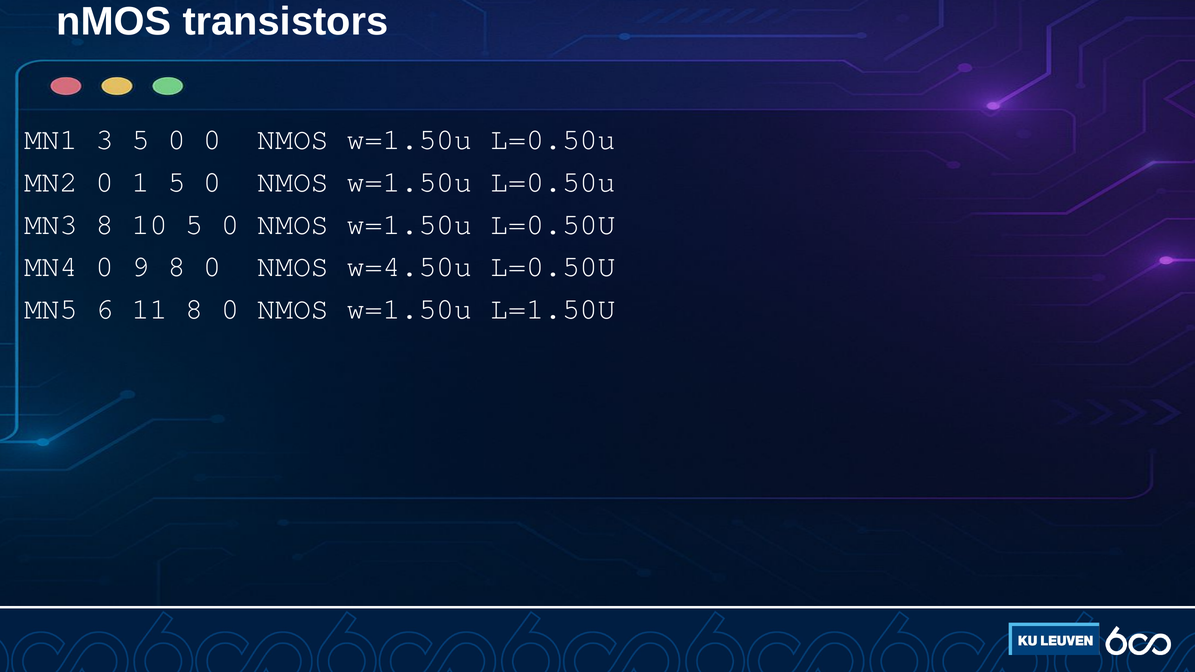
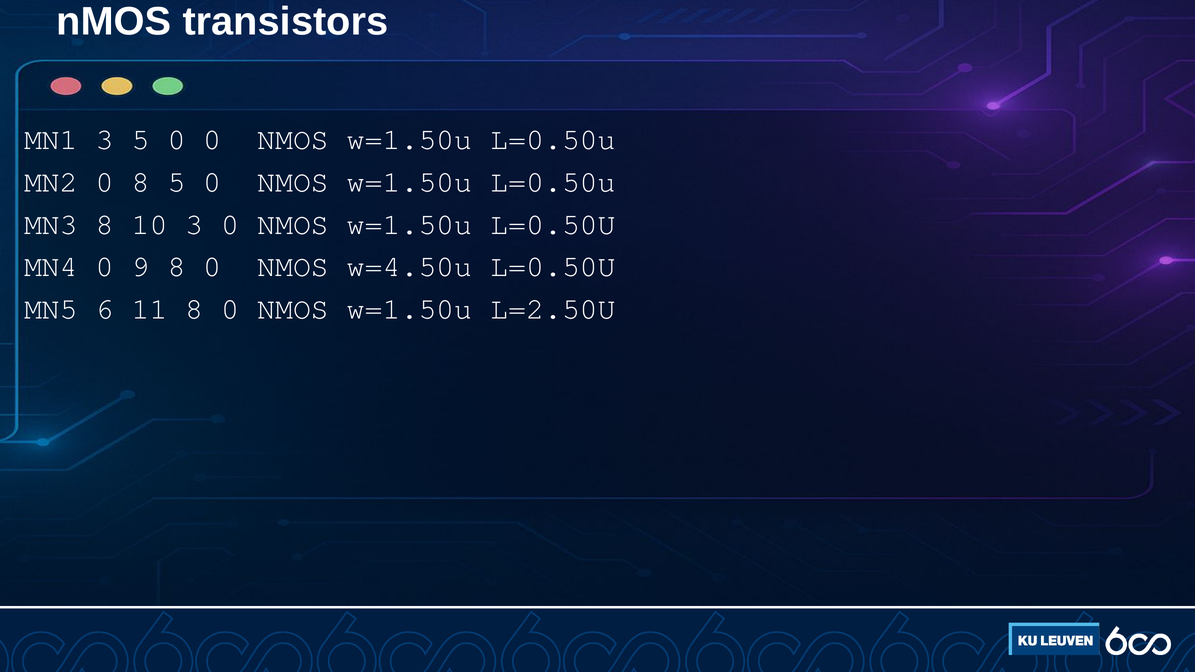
0 1: 1 -> 8
10 5: 5 -> 3
L=1.50U: L=1.50U -> L=2.50U
